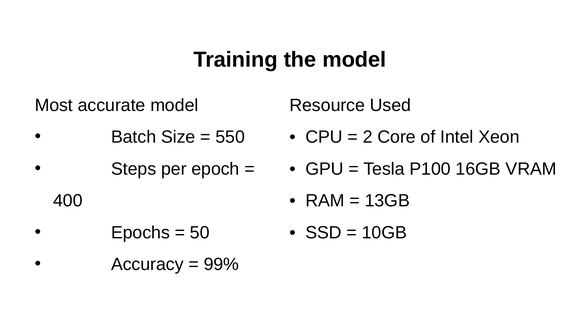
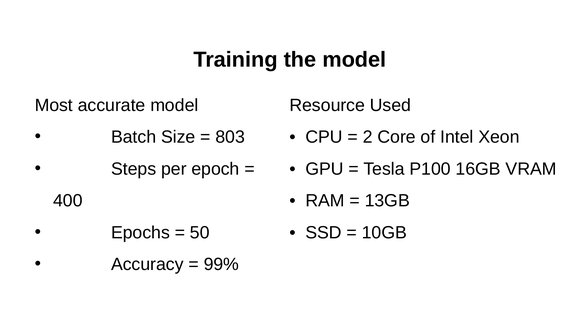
550: 550 -> 803
